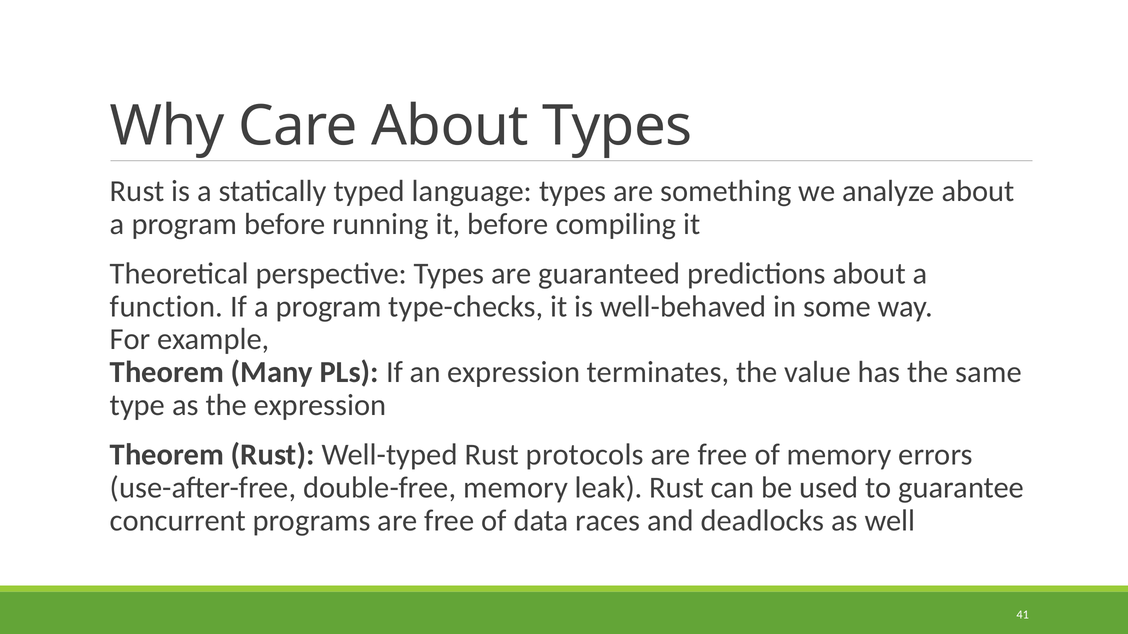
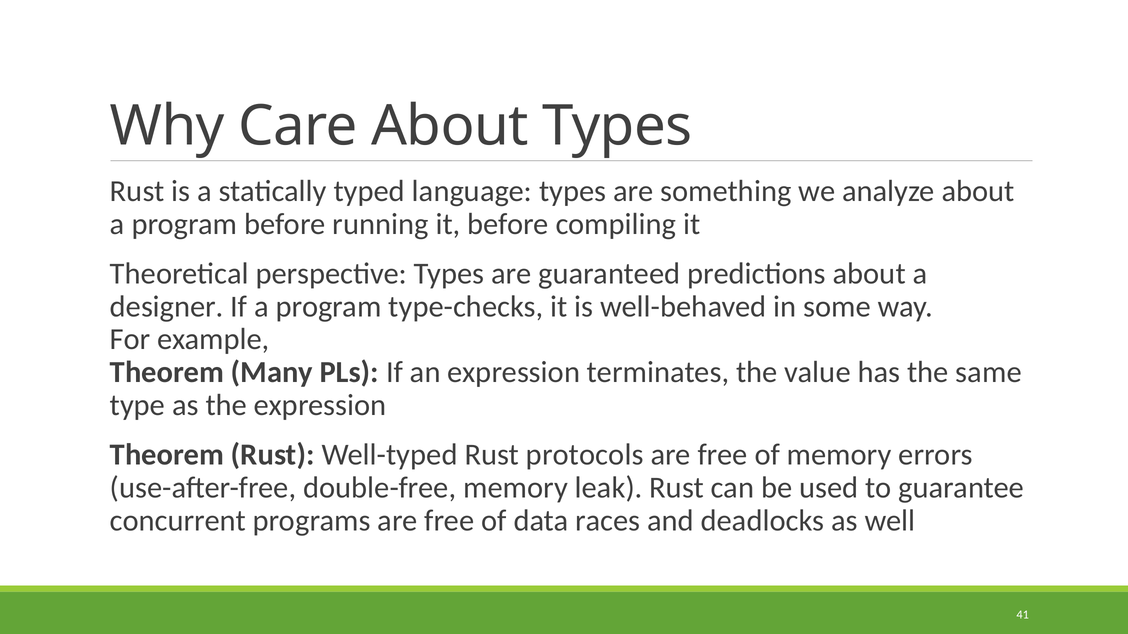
function: function -> designer
